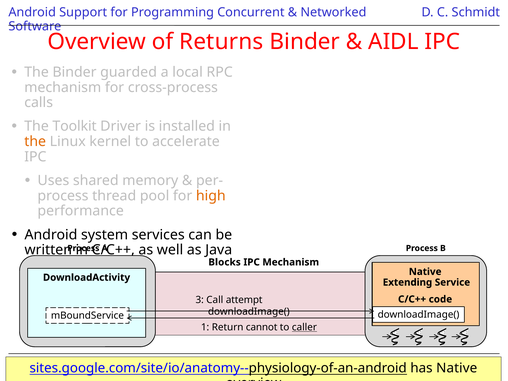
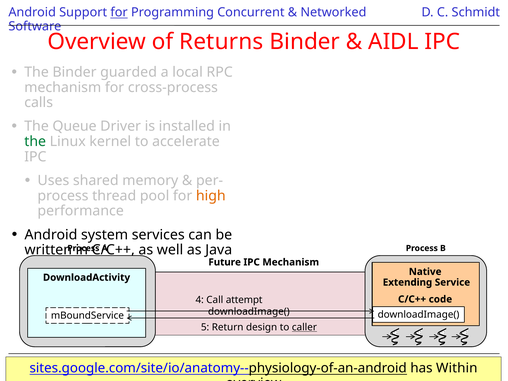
for at (119, 12) underline: none -> present
Toolkit: Toolkit -> Queue
the at (35, 142) colour: orange -> green
Blocks: Blocks -> Future
3: 3 -> 4
1: 1 -> 5
cannot: cannot -> design
has Native: Native -> Within
